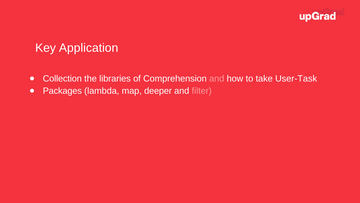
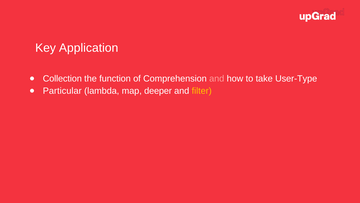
libraries: libraries -> function
User-Task: User-Task -> User-Type
Packages: Packages -> Particular
filter colour: pink -> yellow
